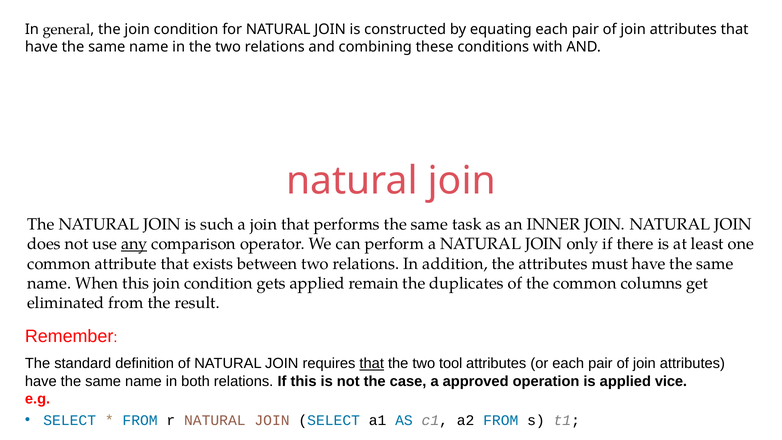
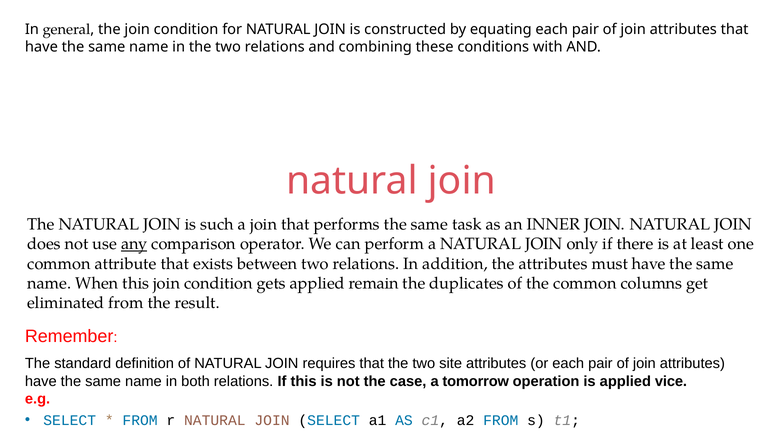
that at (372, 364) underline: present -> none
tool: tool -> site
approved: approved -> tomorrow
